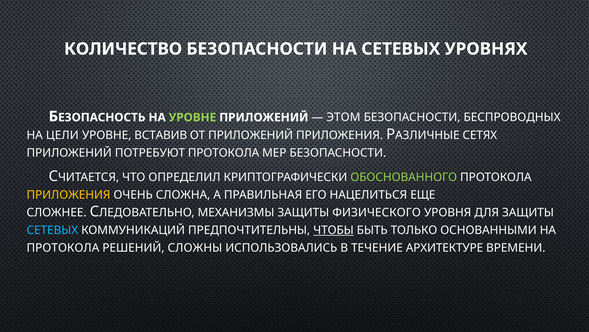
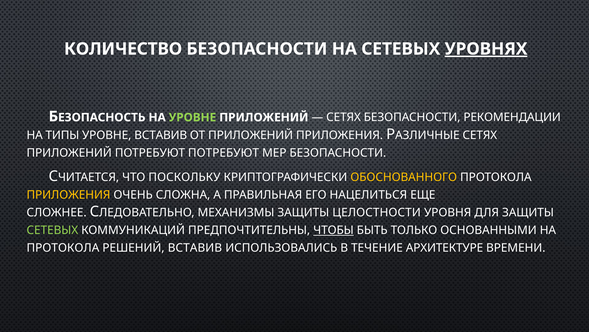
УРОВНЯХ underline: none -> present
ЭТОМ at (343, 117): ЭТОМ -> СЕТЯХ
БЕСПРОВОДНЫХ: БЕСПРОВОДНЫХ -> РЕКОМЕНДАЦИИ
ЦЕЛИ: ЦЕЛИ -> ТИПЫ
ПОТРЕБУЮТ ПРОТОКОЛА: ПРОТОКОЛА -> ПОТРЕБУЮТ
ОПРЕДЕЛИЛ: ОПРЕДЕЛИЛ -> ПОСКОЛЬКУ
ОБОСНОВАННОГО colour: light green -> yellow
ФИЗИЧЕСКОГО: ФИЗИЧЕСКОГО -> ЦЕЛОСТНОСТИ
СЕТЕВЫХ at (52, 230) colour: light blue -> light green
РЕШЕНИЙ СЛОЖНЫ: СЛОЖНЫ -> ВСТАВИВ
